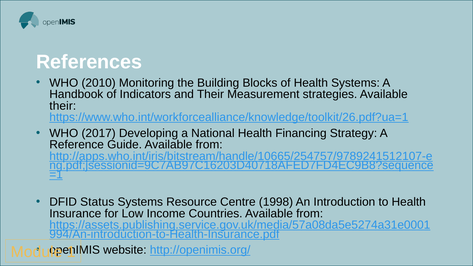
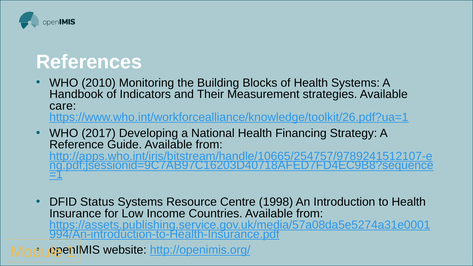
their at (63, 106): their -> care
